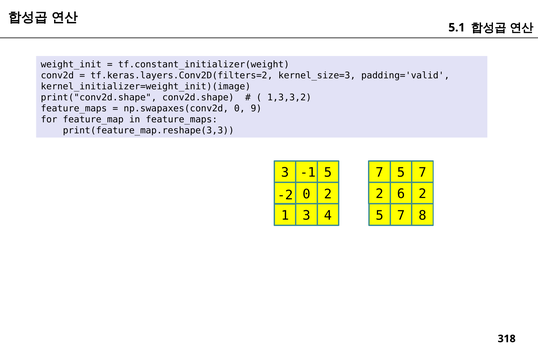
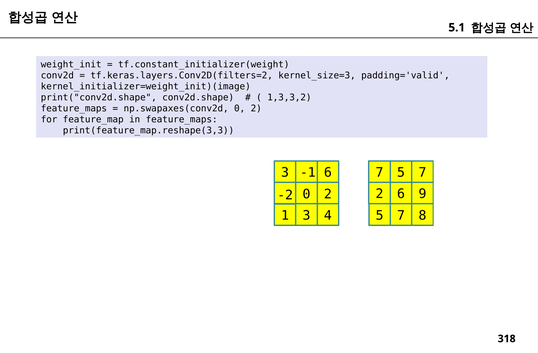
np.swapaxes(conv2d 0 9: 9 -> 2
3 5: 5 -> 6
6 2: 2 -> 9
